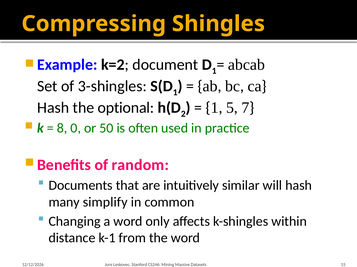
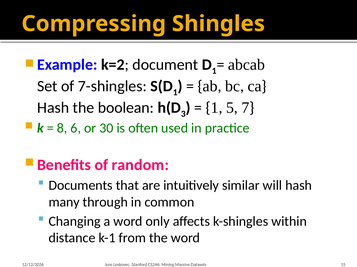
3-shingles: 3-shingles -> 7-shingles
optional: optional -> boolean
2: 2 -> 3
0: 0 -> 6
50: 50 -> 30
simplify: simplify -> through
